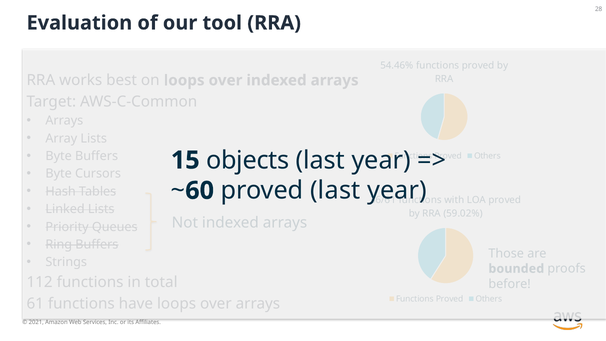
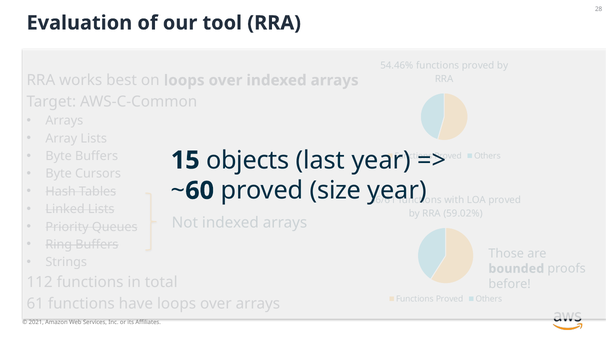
proved last: last -> size
